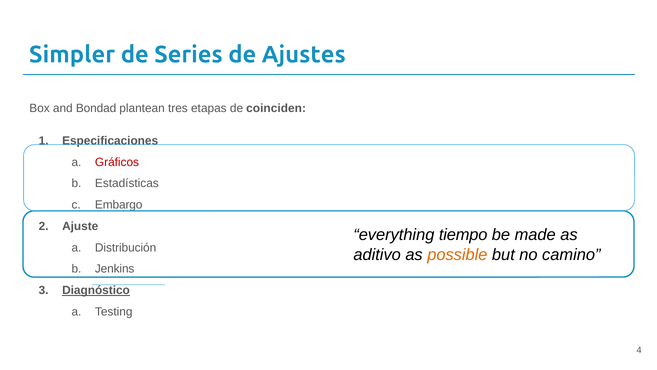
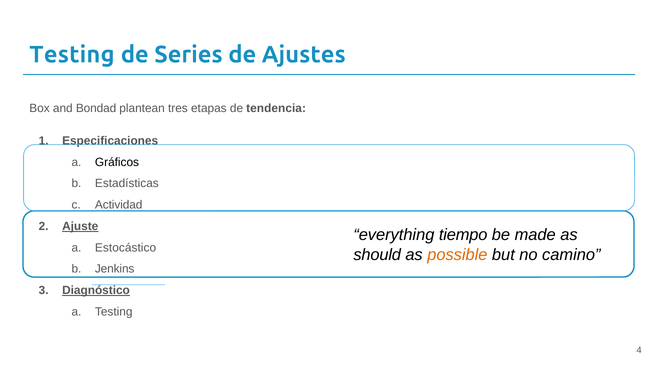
Simpler at (72, 54): Simpler -> Testing
coinciden: coinciden -> tendencia
Gráficos colour: red -> black
Embargo: Embargo -> Actividad
Ajuste underline: none -> present
Distribución: Distribución -> Estocástico
aditivo: aditivo -> should
